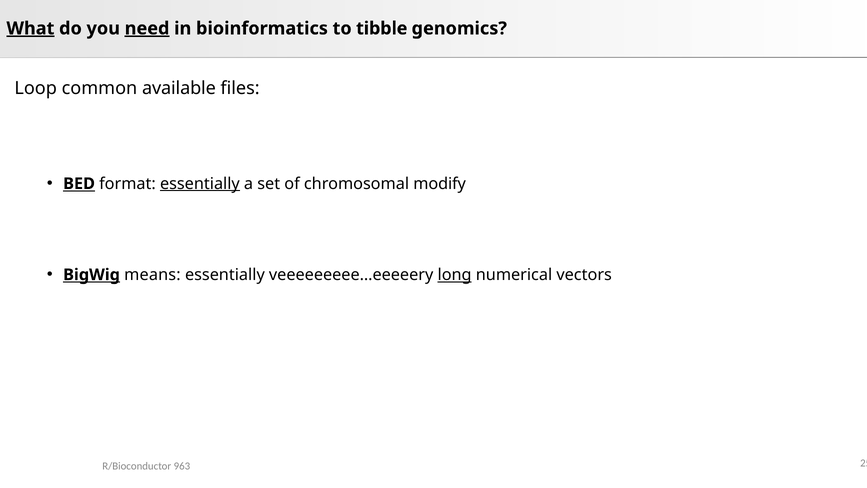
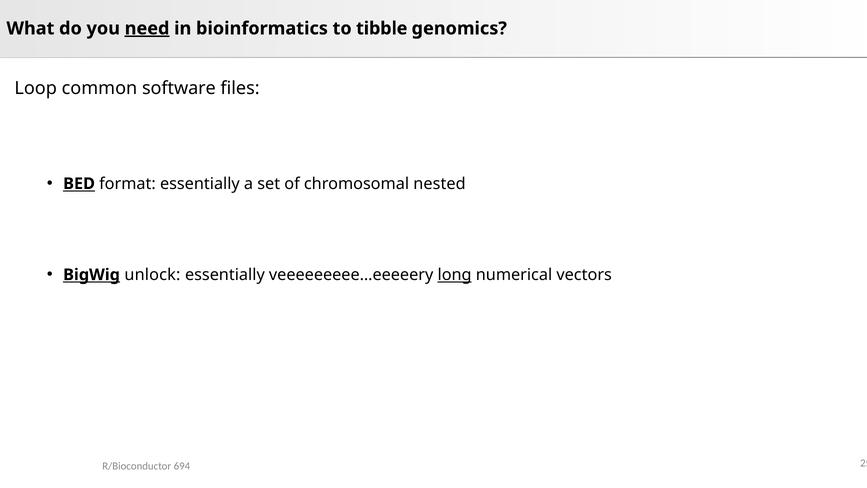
What underline: present -> none
available: available -> software
essentially at (200, 184) underline: present -> none
modify: modify -> nested
means: means -> unlock
963: 963 -> 694
